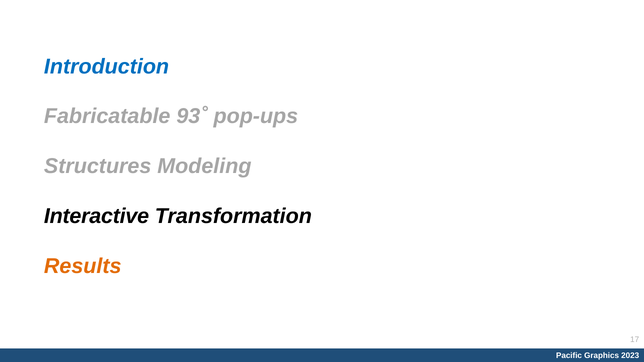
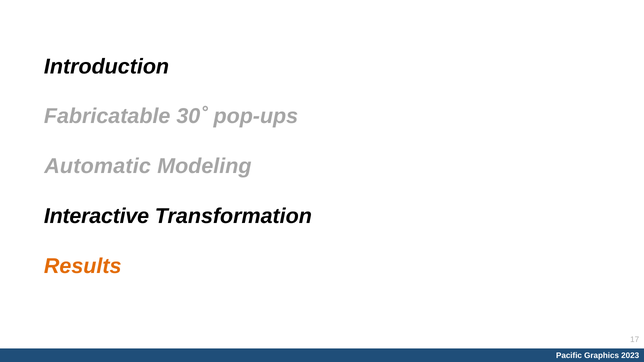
Introduction colour: blue -> black
93˚: 93˚ -> 30˚
Structures: Structures -> Automatic
